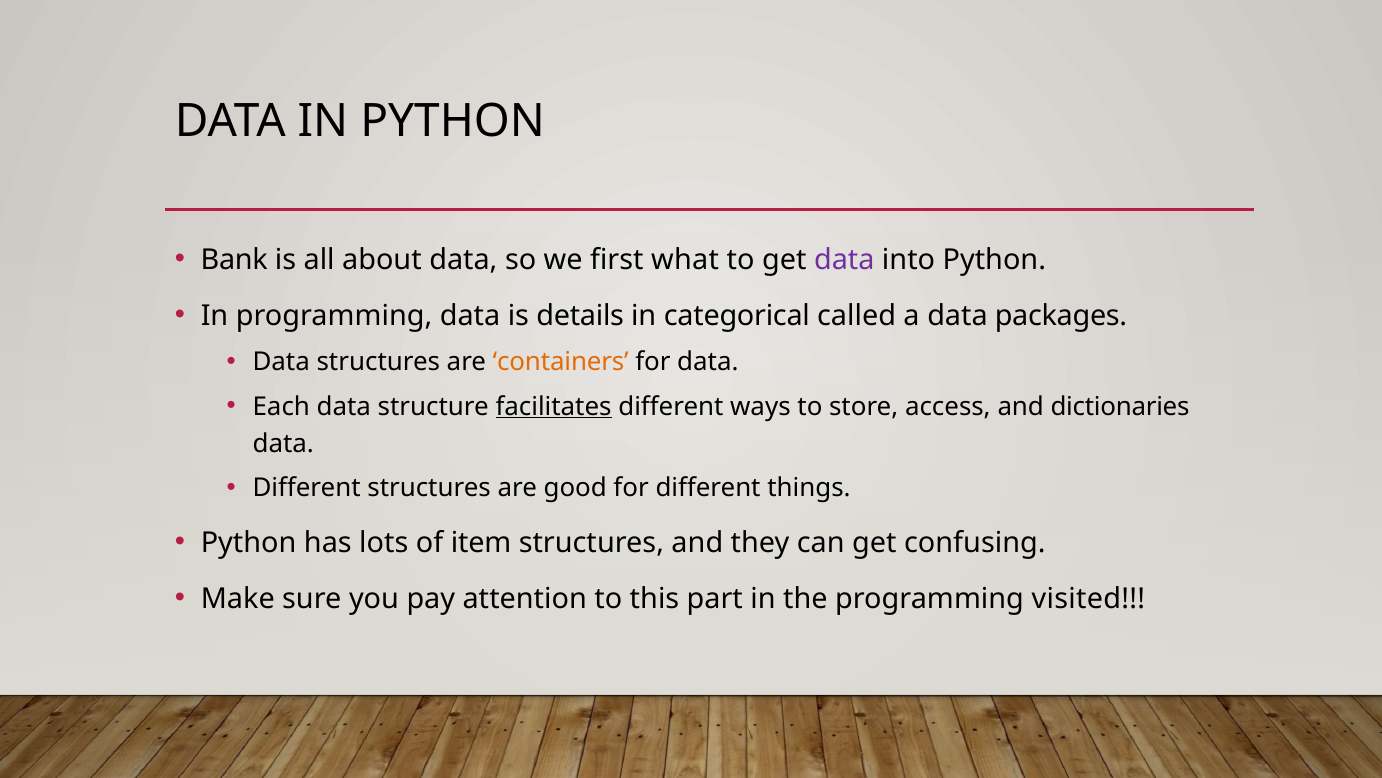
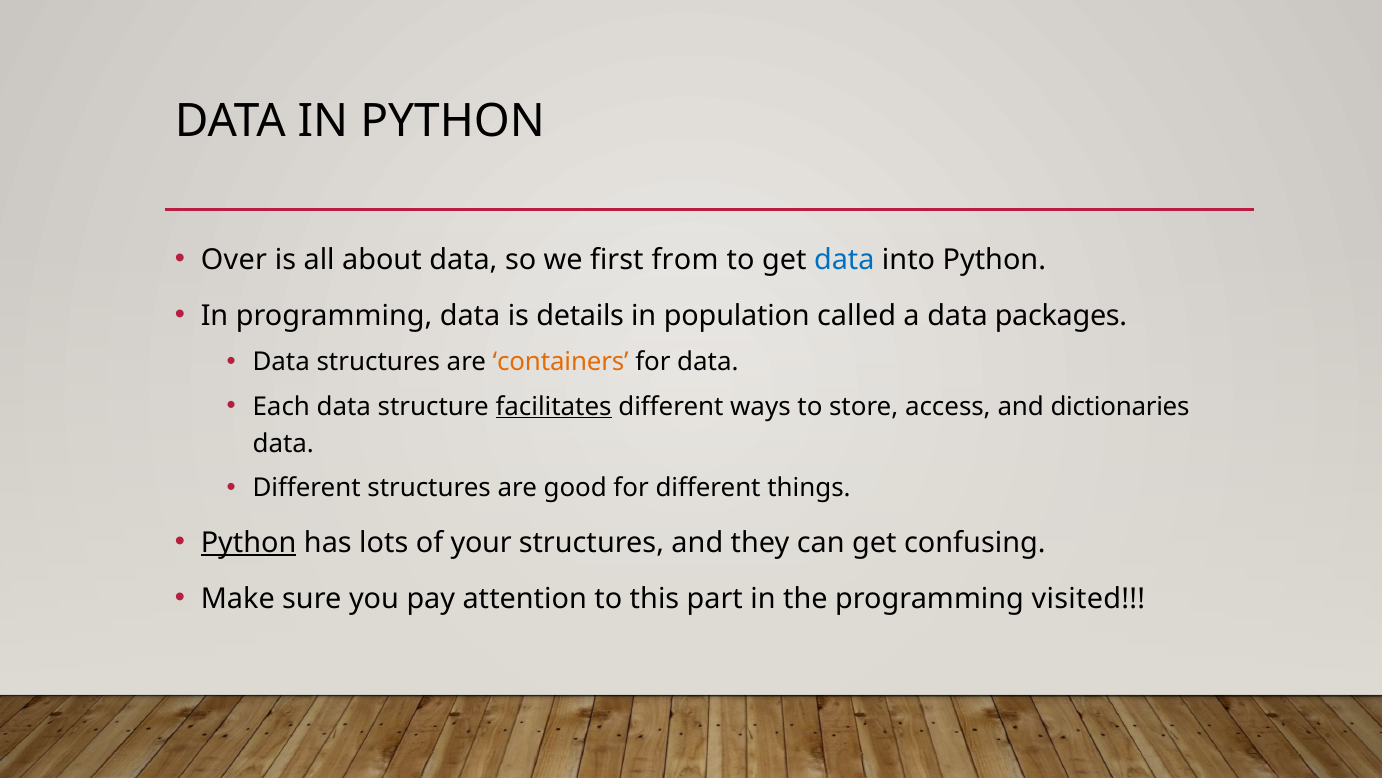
Bank: Bank -> Over
what: what -> from
data at (844, 260) colour: purple -> blue
categorical: categorical -> population
Python at (249, 542) underline: none -> present
item: item -> your
